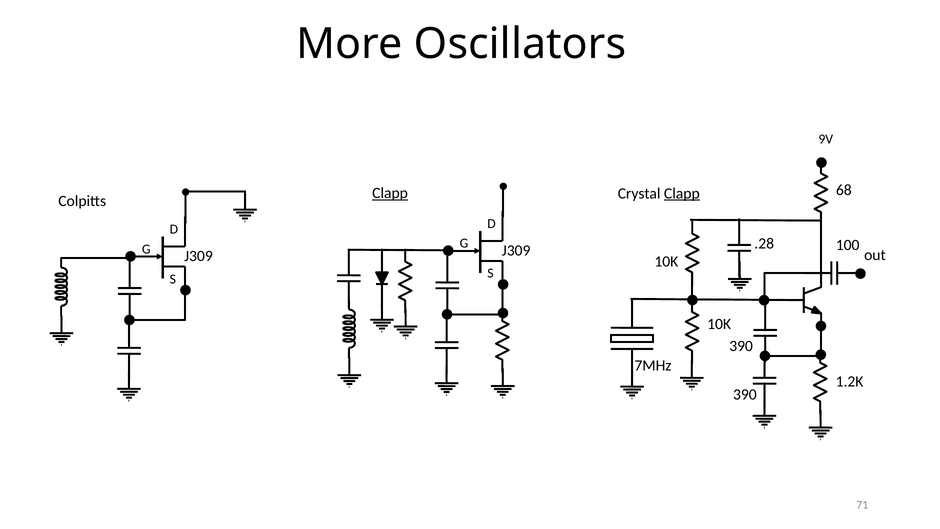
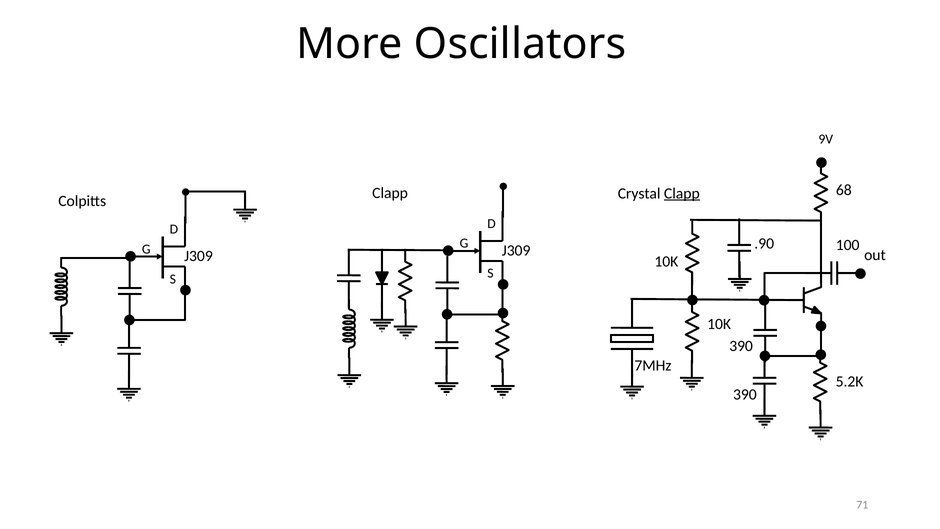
Clapp at (390, 193) underline: present -> none
.28: .28 -> .90
1.2K: 1.2K -> 5.2K
